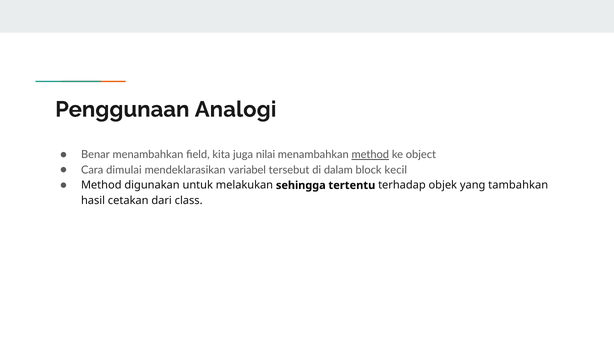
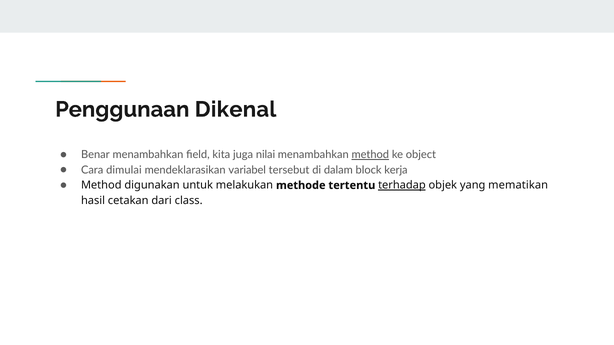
Analogi: Analogi -> Dikenal
kecil: kecil -> kerja
sehingga: sehingga -> methode
terhadap underline: none -> present
tambahkan: tambahkan -> mematikan
